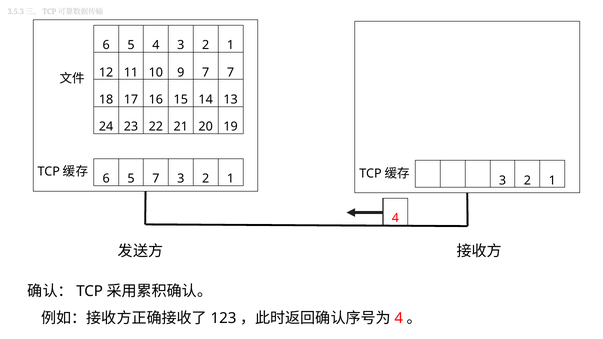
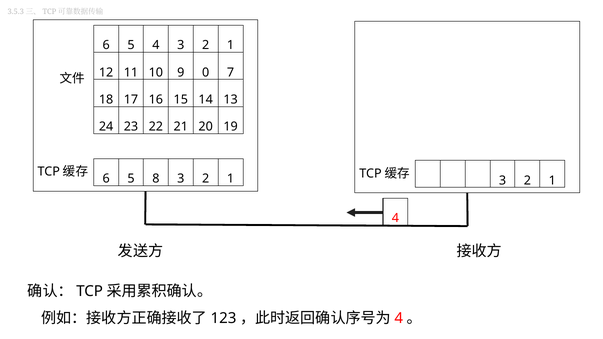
9 7: 7 -> 0
5 7: 7 -> 8
